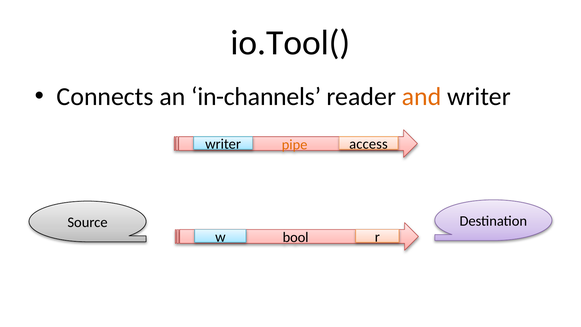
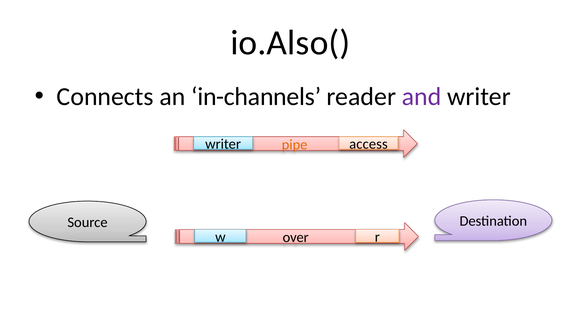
io.Tool(: io.Tool( -> io.Also(
and colour: orange -> purple
bool: bool -> over
